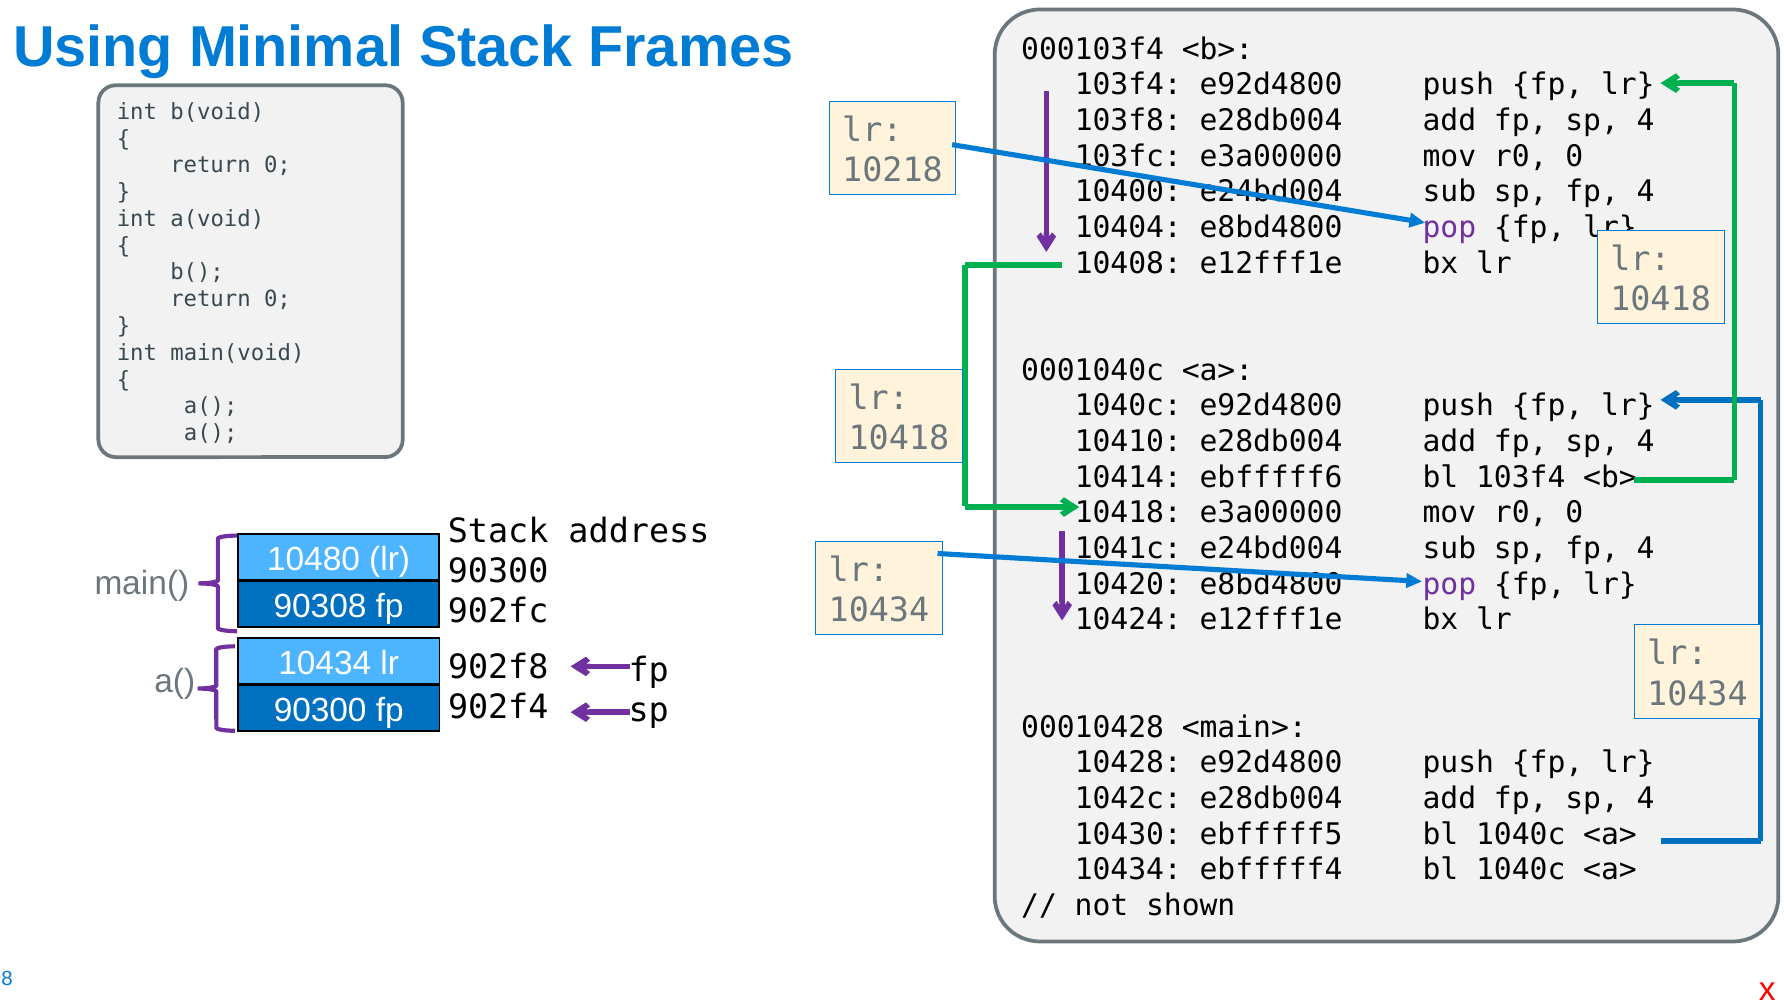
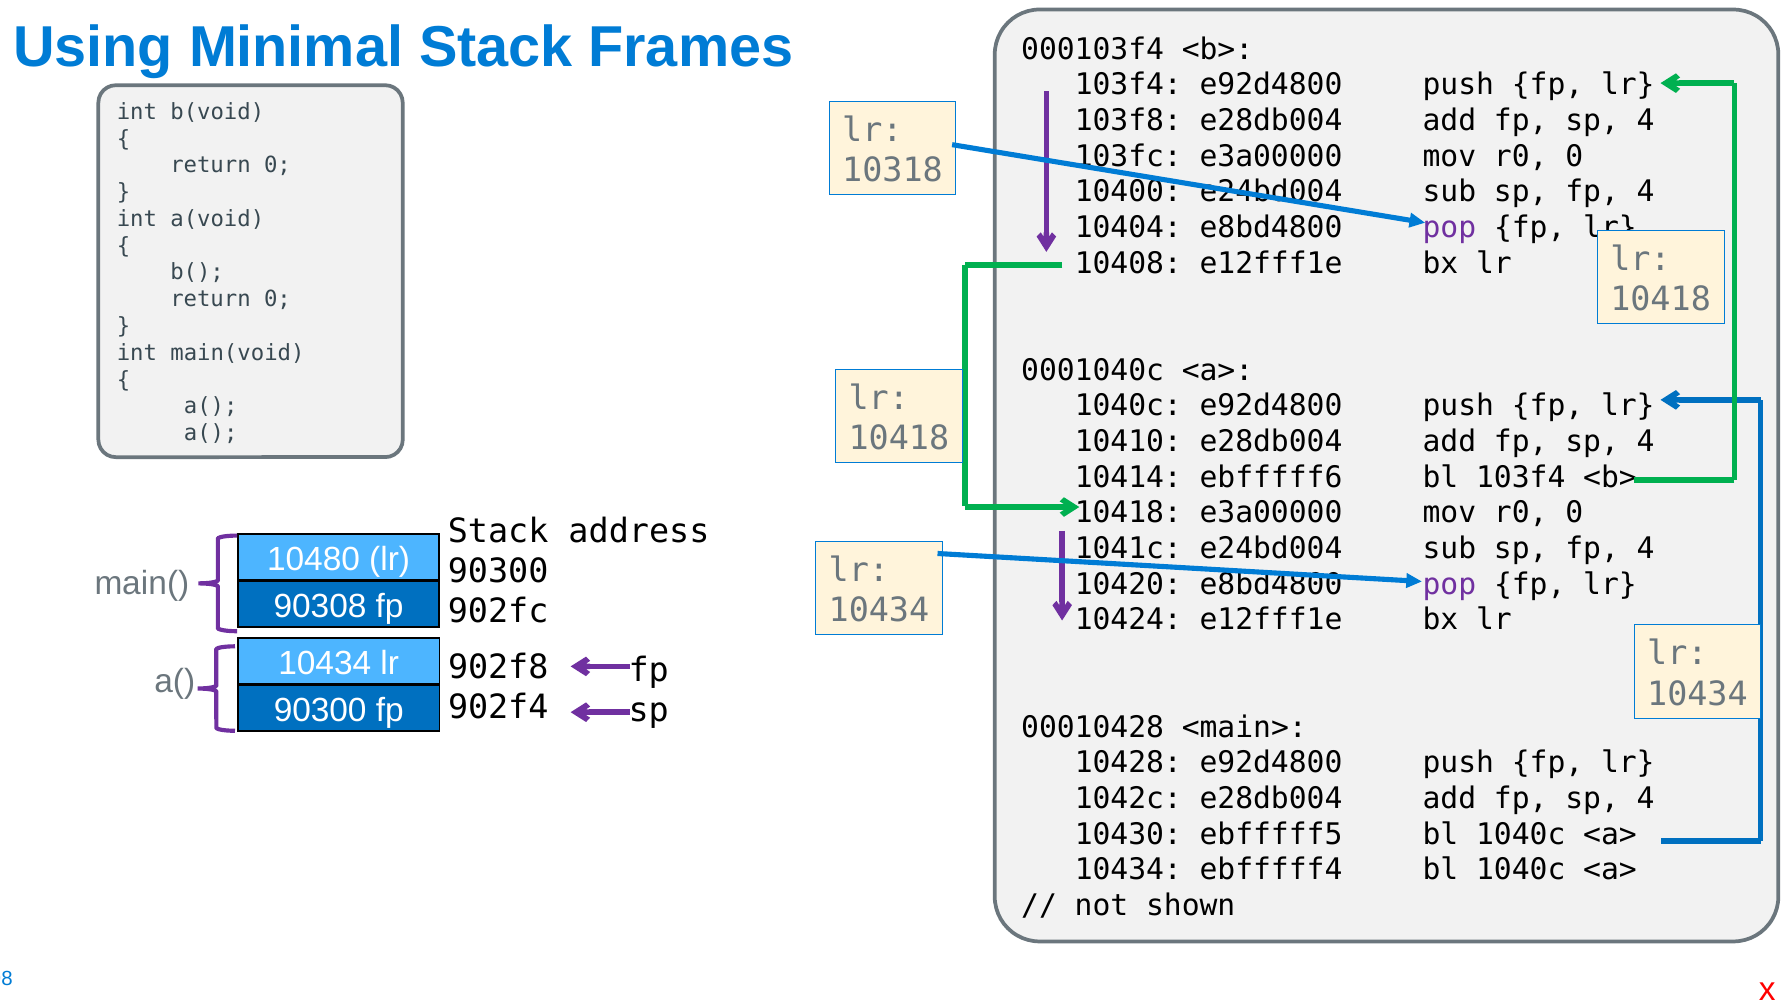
10218: 10218 -> 10318
